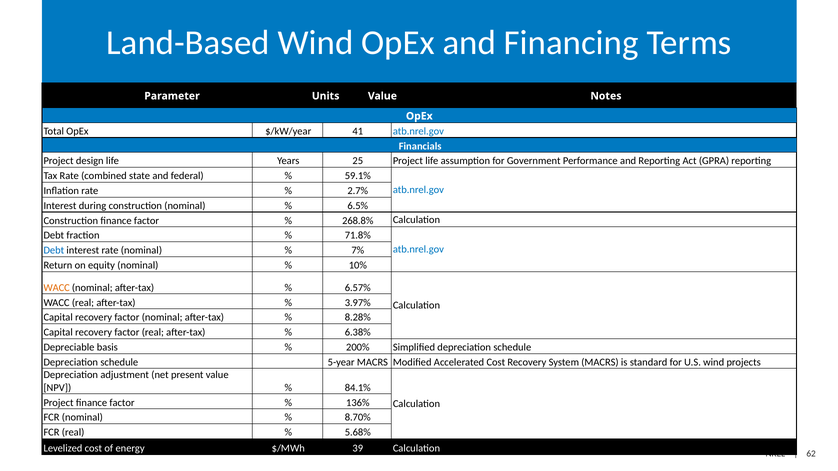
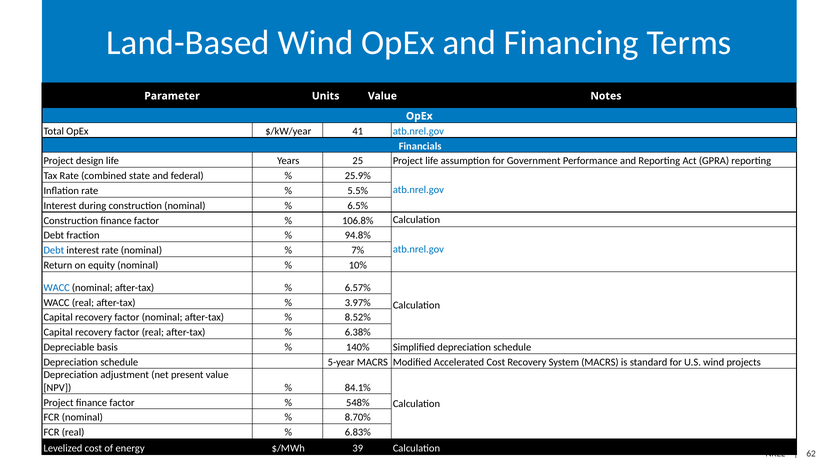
59.1%: 59.1% -> 25.9%
2.7%: 2.7% -> 5.5%
268.8%: 268.8% -> 106.8%
71.8%: 71.8% -> 94.8%
WACC at (57, 288) colour: orange -> blue
8.28%: 8.28% -> 8.52%
200%: 200% -> 140%
136%: 136% -> 548%
5.68%: 5.68% -> 6.83%
